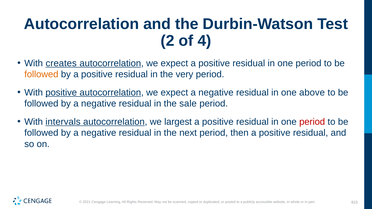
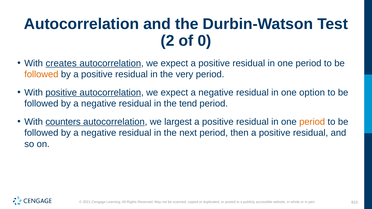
4: 4 -> 0
above: above -> option
sale: sale -> tend
intervals: intervals -> counters
period at (312, 122) colour: red -> orange
